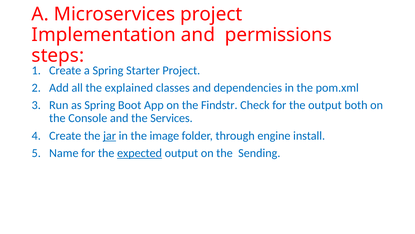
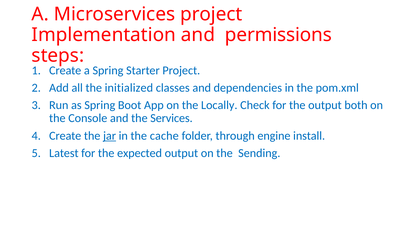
explained: explained -> initialized
Findstr: Findstr -> Locally
image: image -> cache
Name: Name -> Latest
expected underline: present -> none
